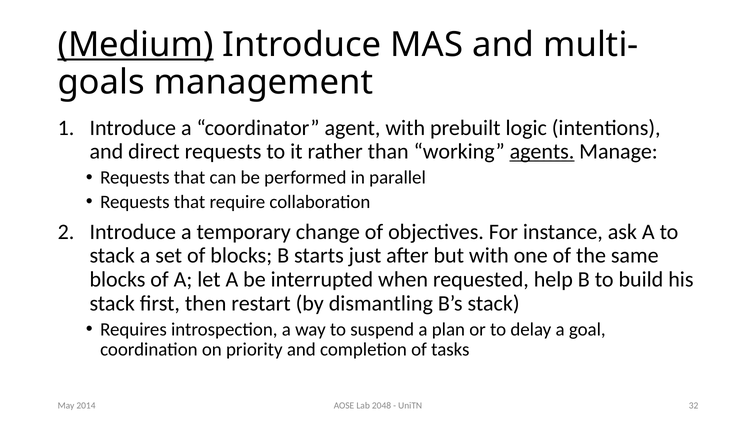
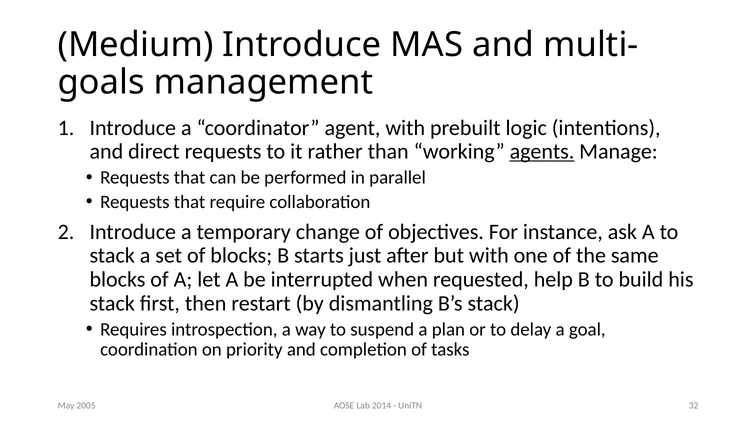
Medium underline: present -> none
2048: 2048 -> 2014
2014: 2014 -> 2005
